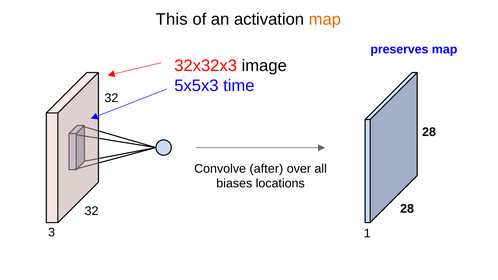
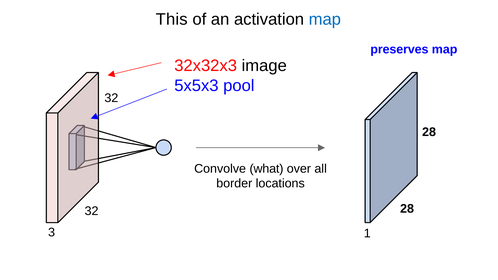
map at (325, 19) colour: orange -> blue
time: time -> pool
after: after -> what
biases: biases -> border
